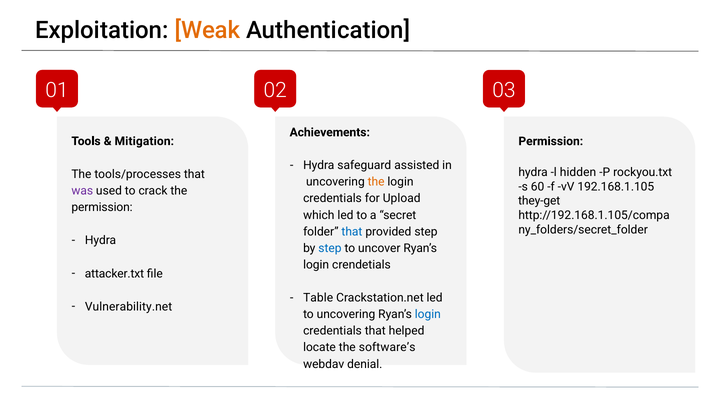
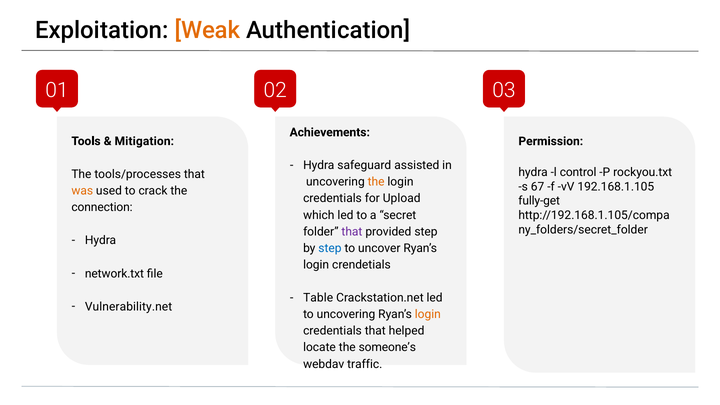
hidden: hidden -> control
60: 60 -> 67
was colour: purple -> orange
they-get: they-get -> fully-get
permission at (102, 207): permission -> connection
that at (352, 232) colour: blue -> purple
attacker.txt: attacker.txt -> network.txt
login at (428, 314) colour: blue -> orange
software’s: software’s -> someone’s
denial: denial -> traffic
